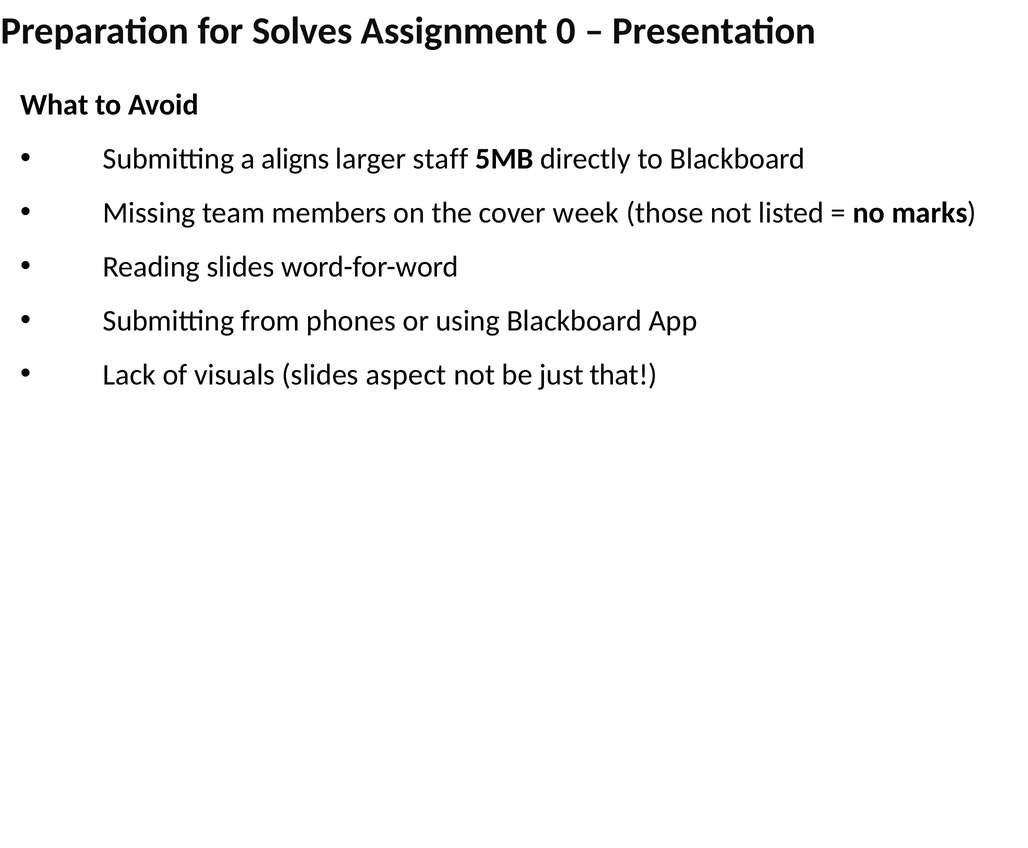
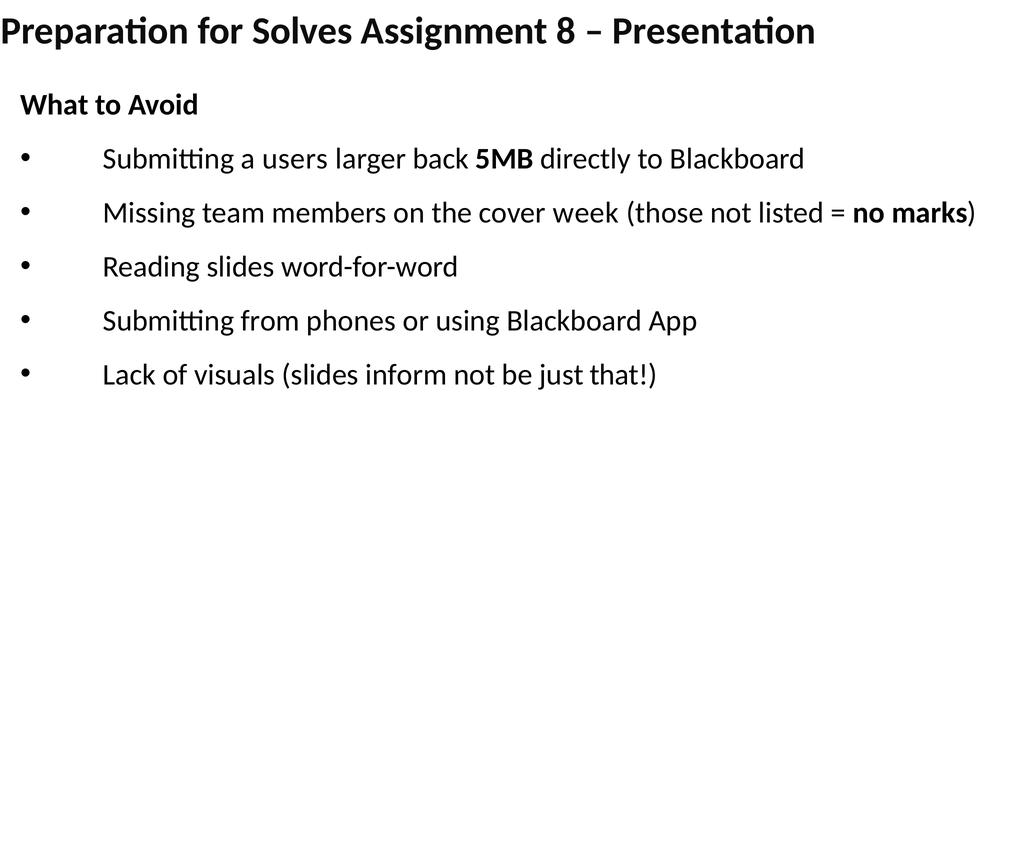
0: 0 -> 8
aligns: aligns -> users
staff: staff -> back
aspect: aspect -> inform
